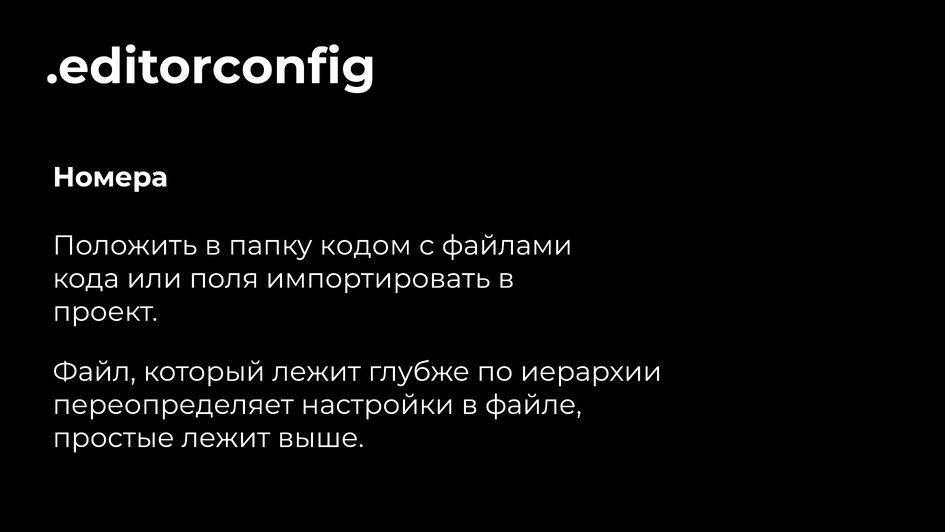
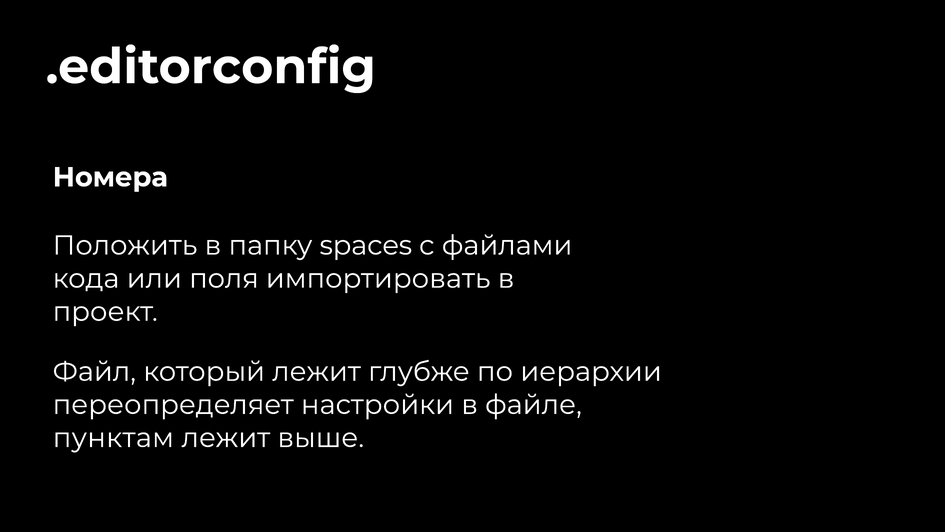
кодом: кодом -> spaces
простые: простые -> пунктам
